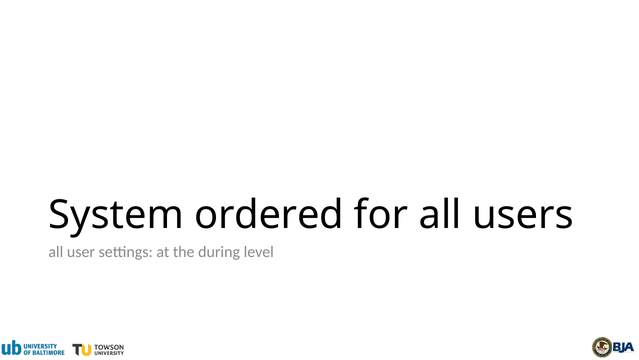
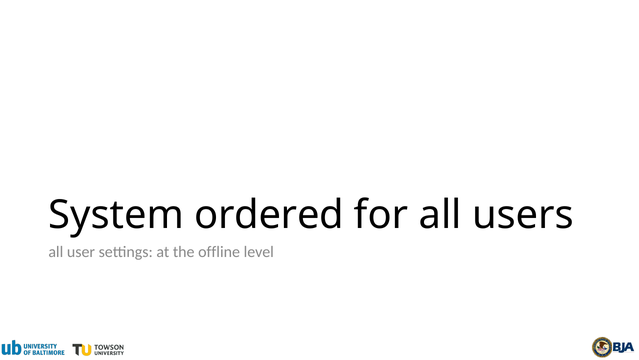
during: during -> offline
